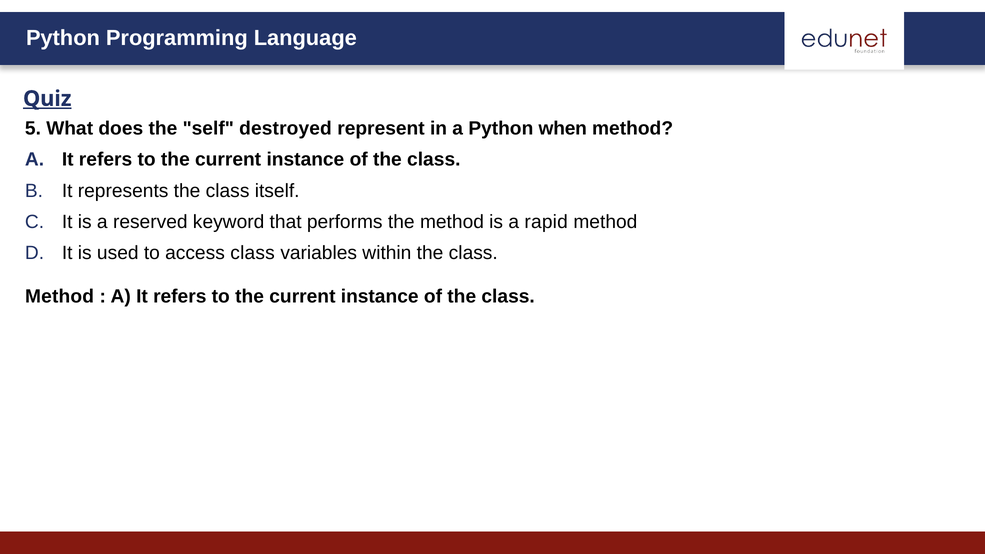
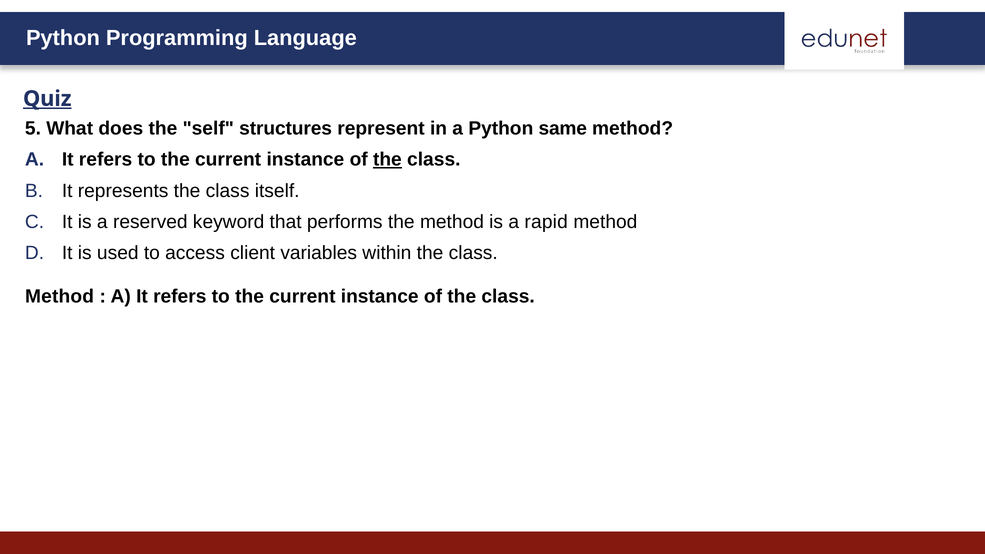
destroyed: destroyed -> structures
when: when -> same
the at (387, 160) underline: none -> present
access class: class -> client
